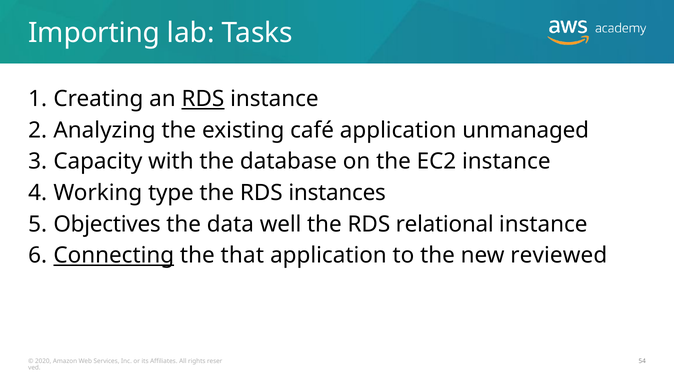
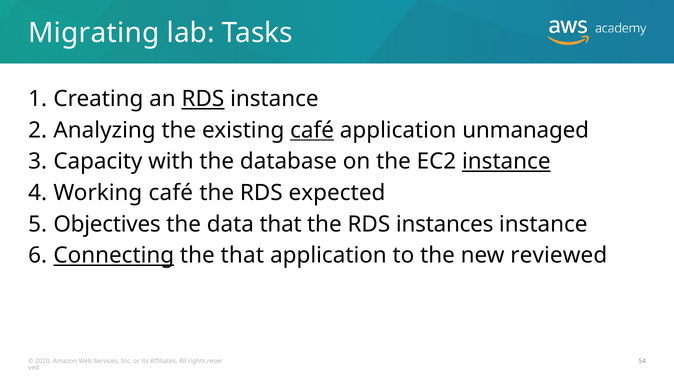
Importing: Importing -> Migrating
café at (312, 130) underline: none -> present
instance at (506, 162) underline: none -> present
Working type: type -> café
instances: instances -> expected
data well: well -> that
relational: relational -> instances
